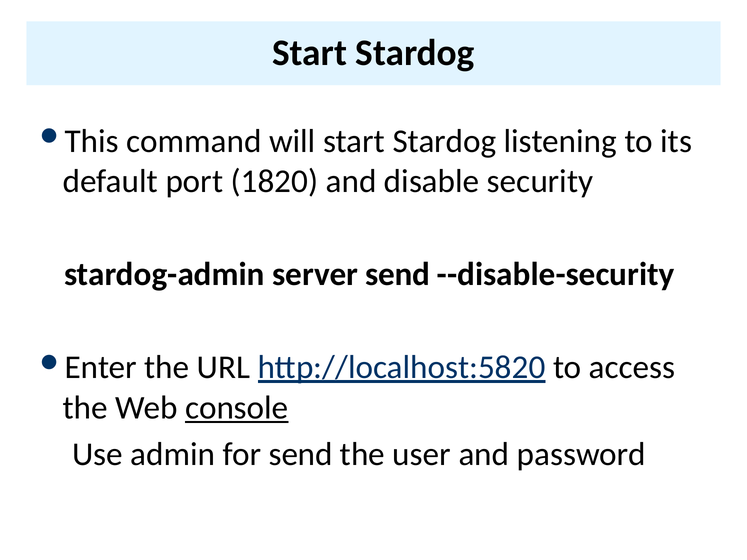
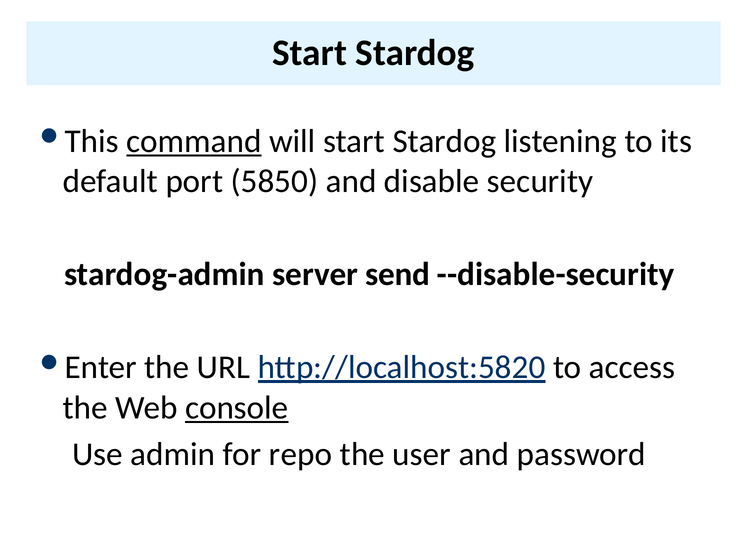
command underline: none -> present
1820: 1820 -> 5850
for send: send -> repo
